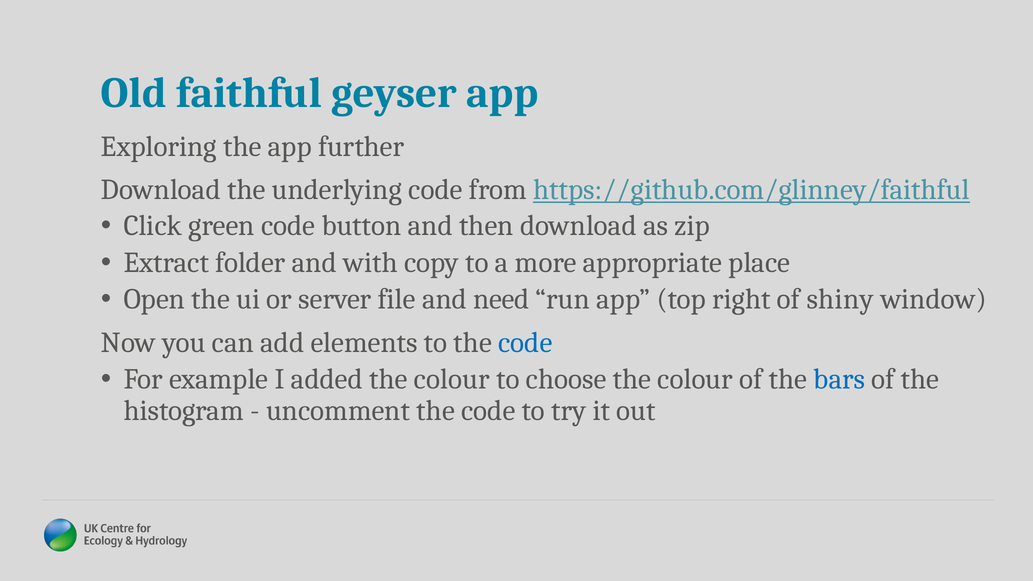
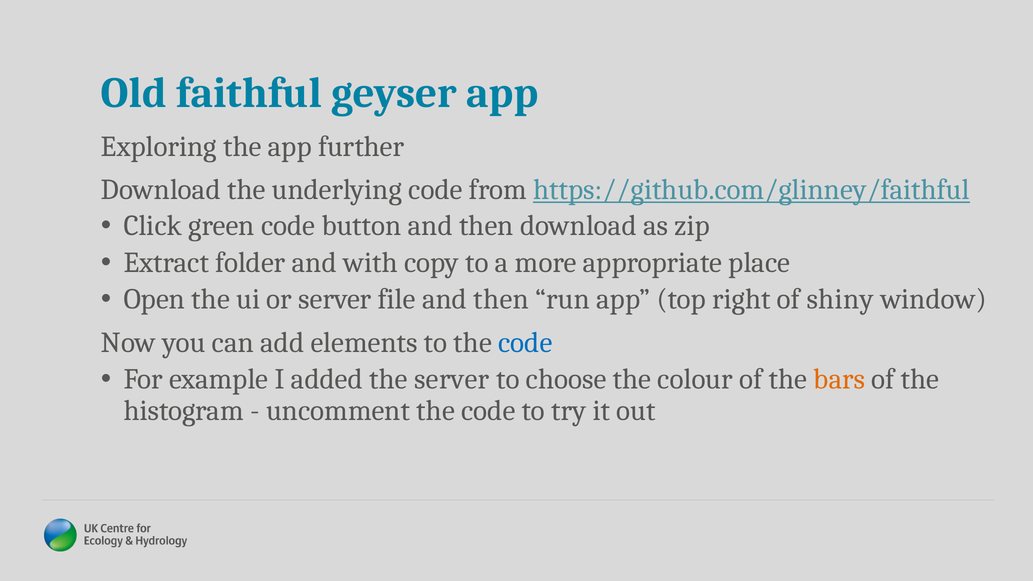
file and need: need -> then
added the colour: colour -> server
bars colour: blue -> orange
